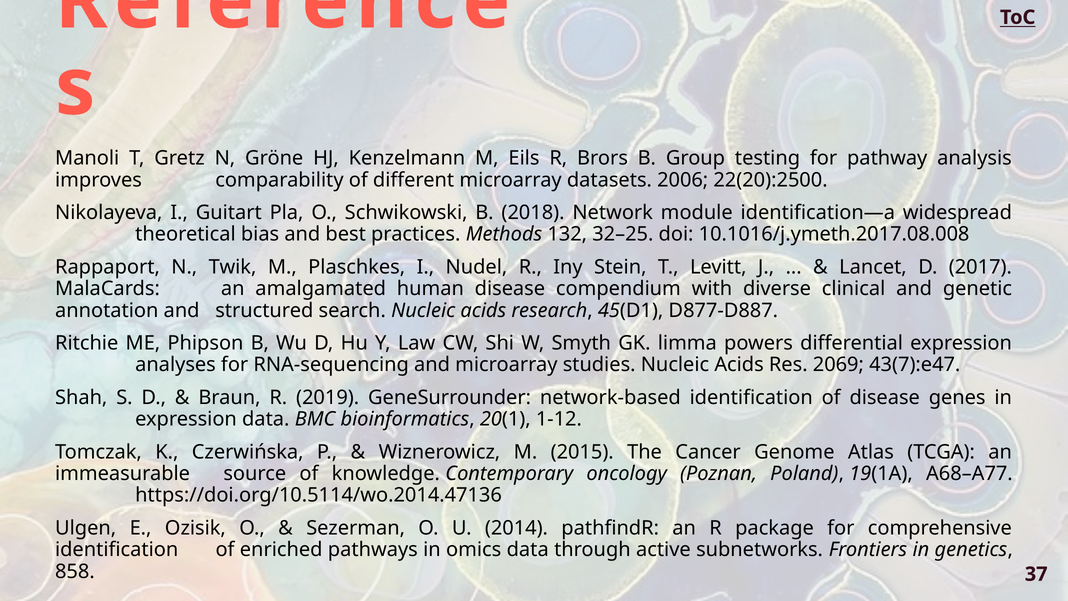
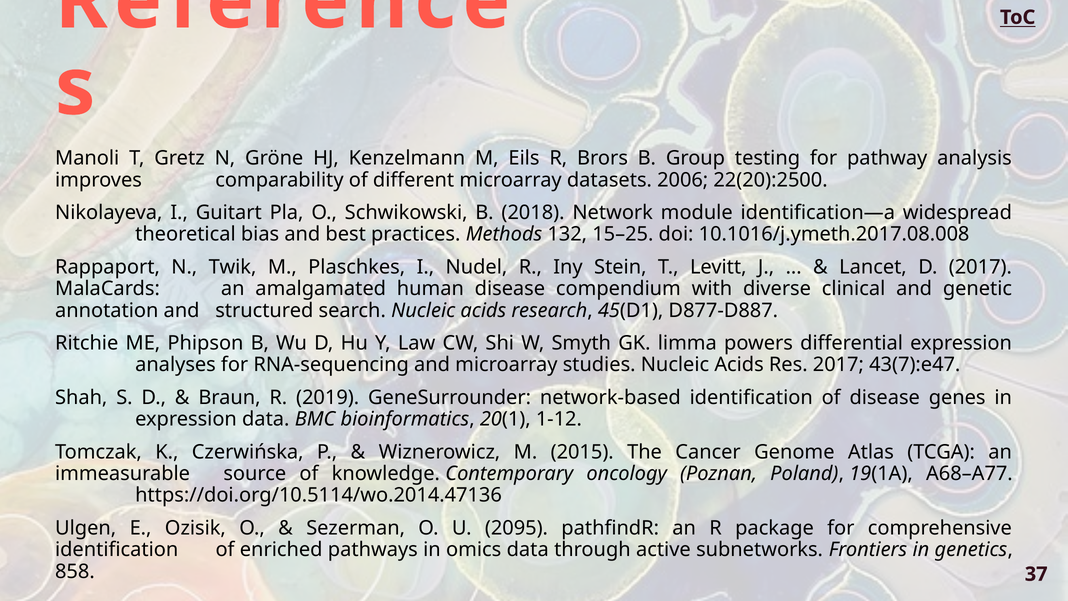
32–25: 32–25 -> 15–25
Res 2069: 2069 -> 2017
2014: 2014 -> 2095
